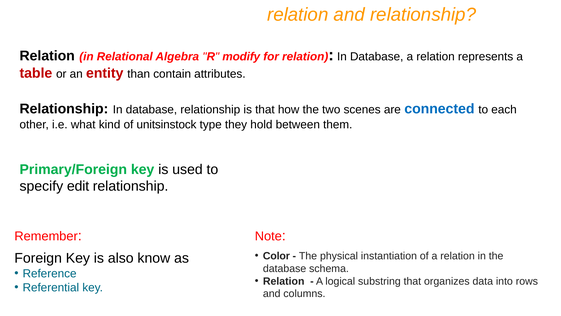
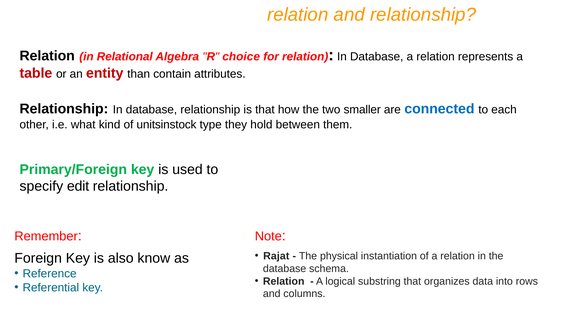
modify: modify -> choice
scenes: scenes -> smaller
Color: Color -> Rajat
